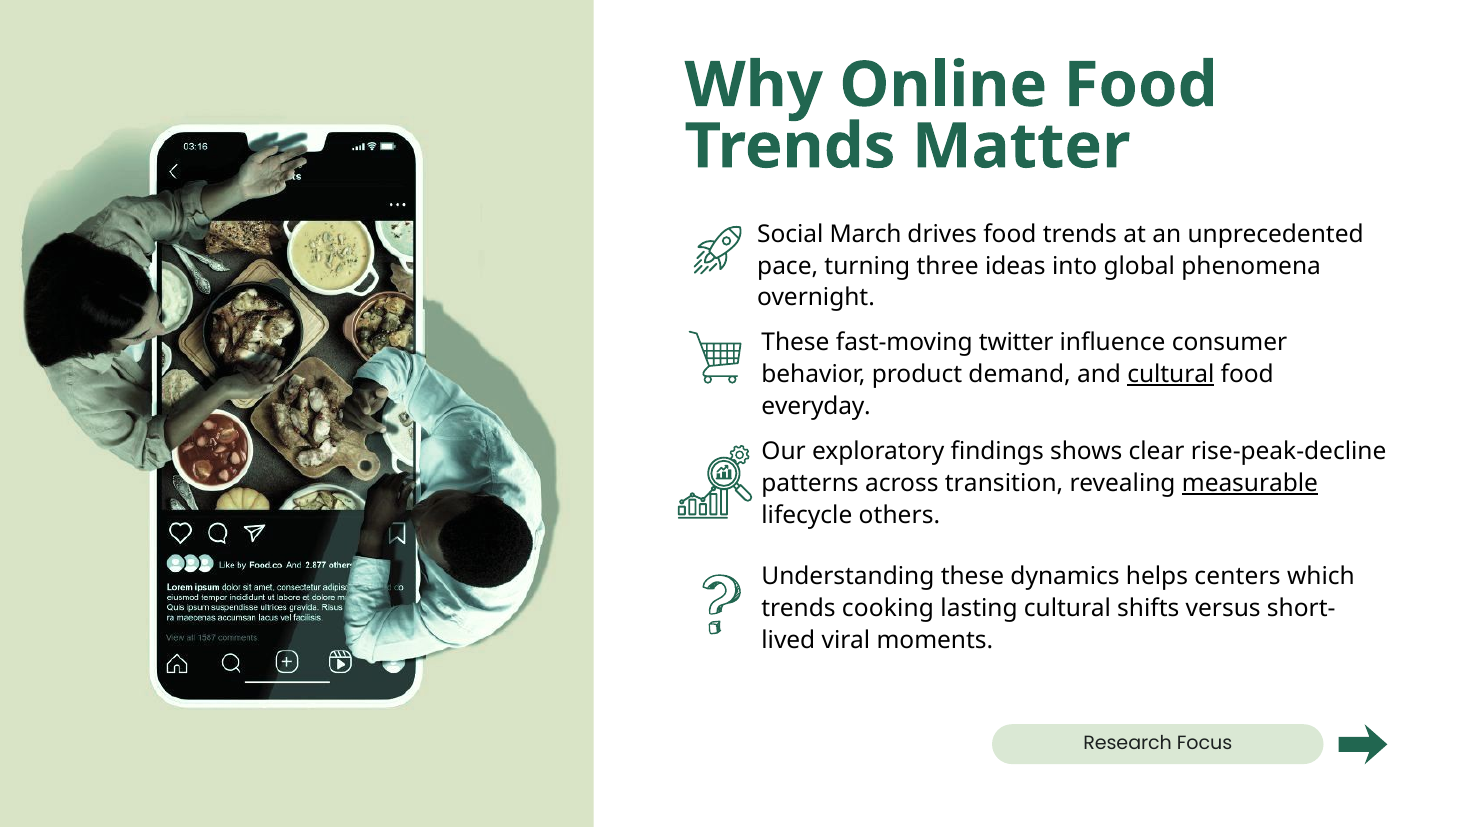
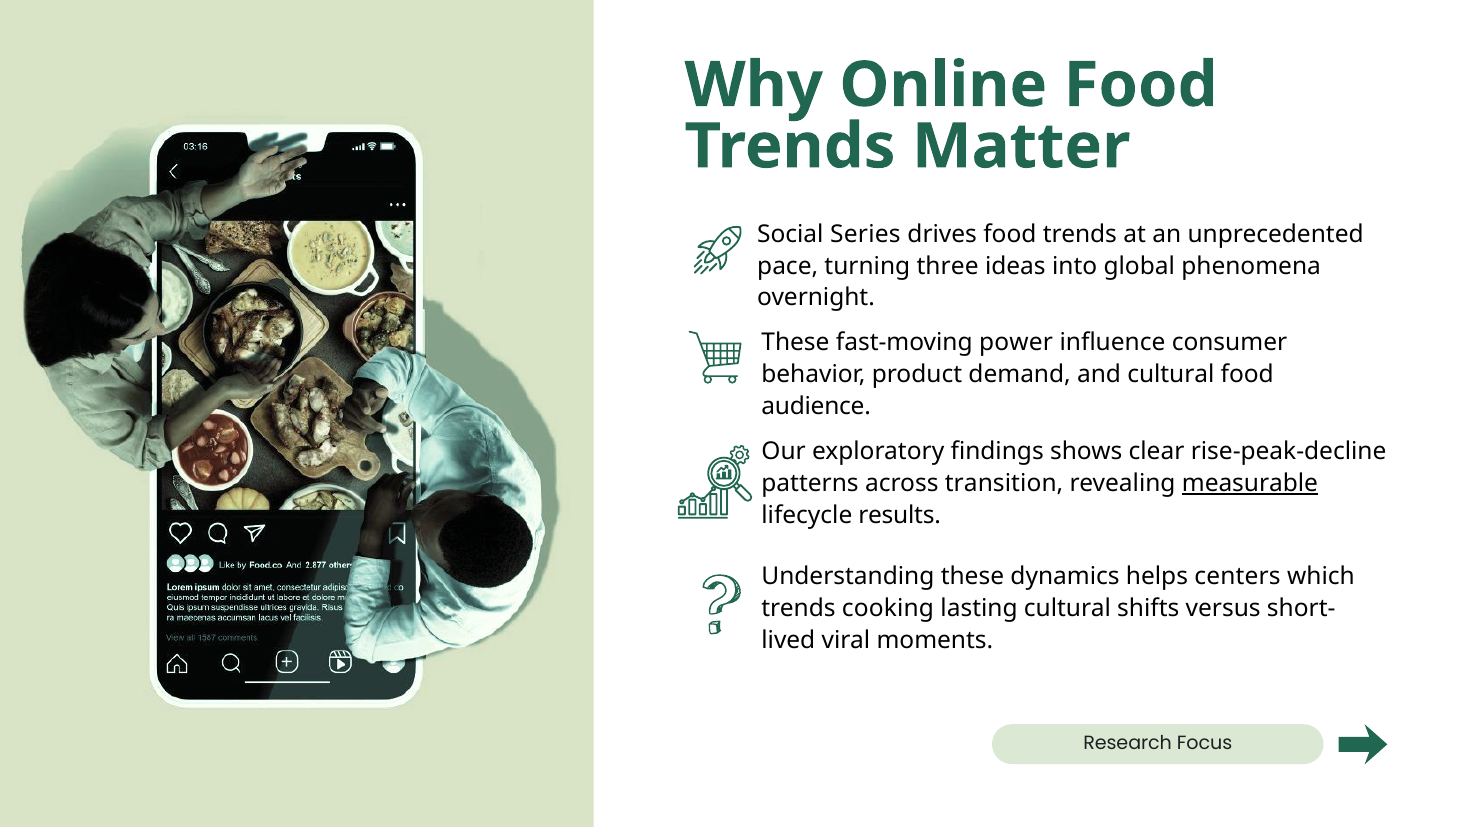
March: March -> Series
twitter: twitter -> power
cultural at (1171, 375) underline: present -> none
everyday: everyday -> audience
others: others -> results
